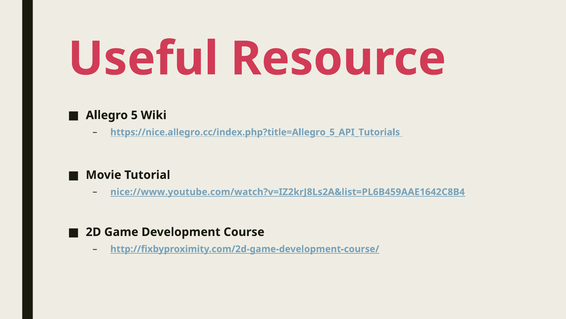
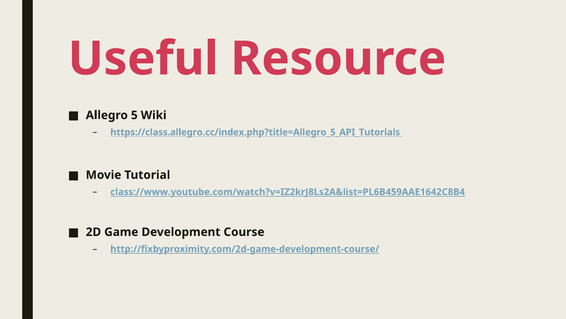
https://nice.allegro.cc/index.php?title=Allegro_5_API_Tutorials: https://nice.allegro.cc/index.php?title=Allegro_5_API_Tutorials -> https://class.allegro.cc/index.php?title=Allegro_5_API_Tutorials
nice://www.youtube.com/watch?v=IZ2krJ8Ls2A&list=PL6B459AAE1642C8B4: nice://www.youtube.com/watch?v=IZ2krJ8Ls2A&list=PL6B459AAE1642C8B4 -> class://www.youtube.com/watch?v=IZ2krJ8Ls2A&list=PL6B459AAE1642C8B4
